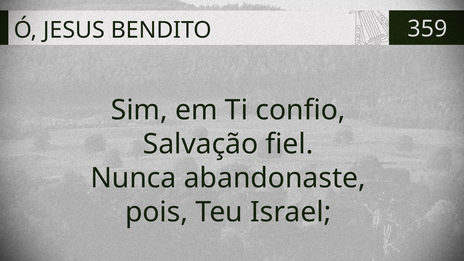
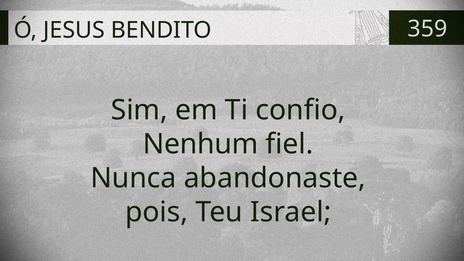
Salvação: Salvação -> Nenhum
